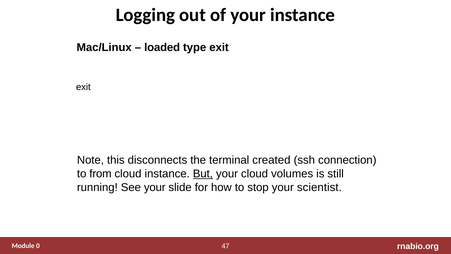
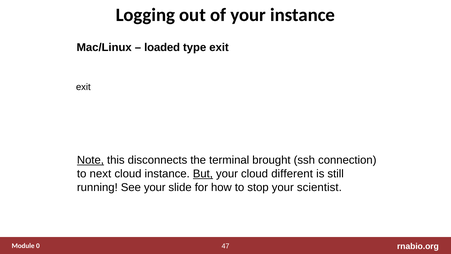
Note underline: none -> present
created: created -> brought
from: from -> next
volumes: volumes -> different
